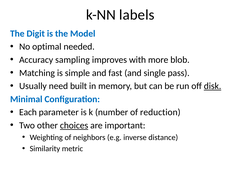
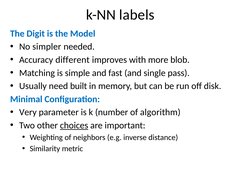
optimal: optimal -> simpler
sampling: sampling -> different
disk underline: present -> none
Each: Each -> Very
reduction: reduction -> algorithm
